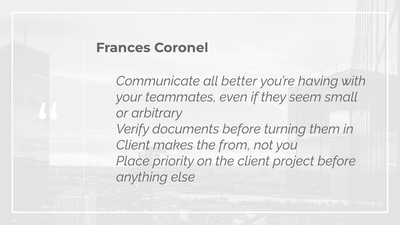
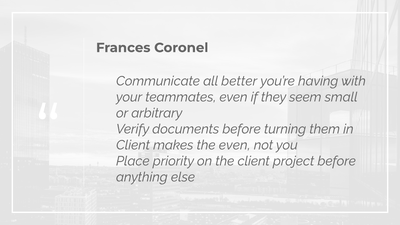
the from: from -> even
